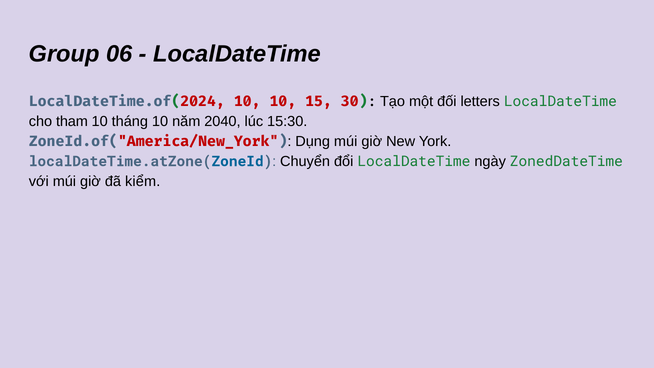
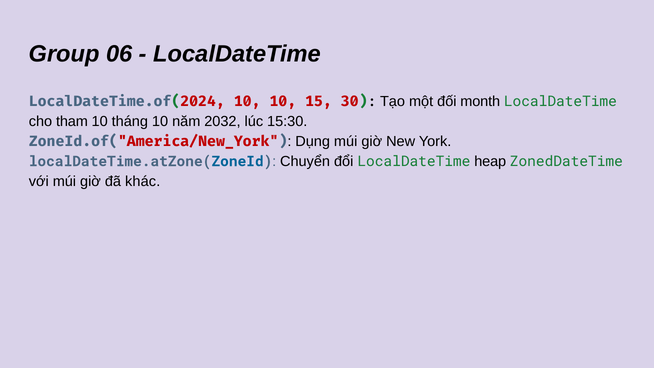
letters: letters -> month
2040: 2040 -> 2032
ngày: ngày -> heap
kiểm: kiểm -> khác
